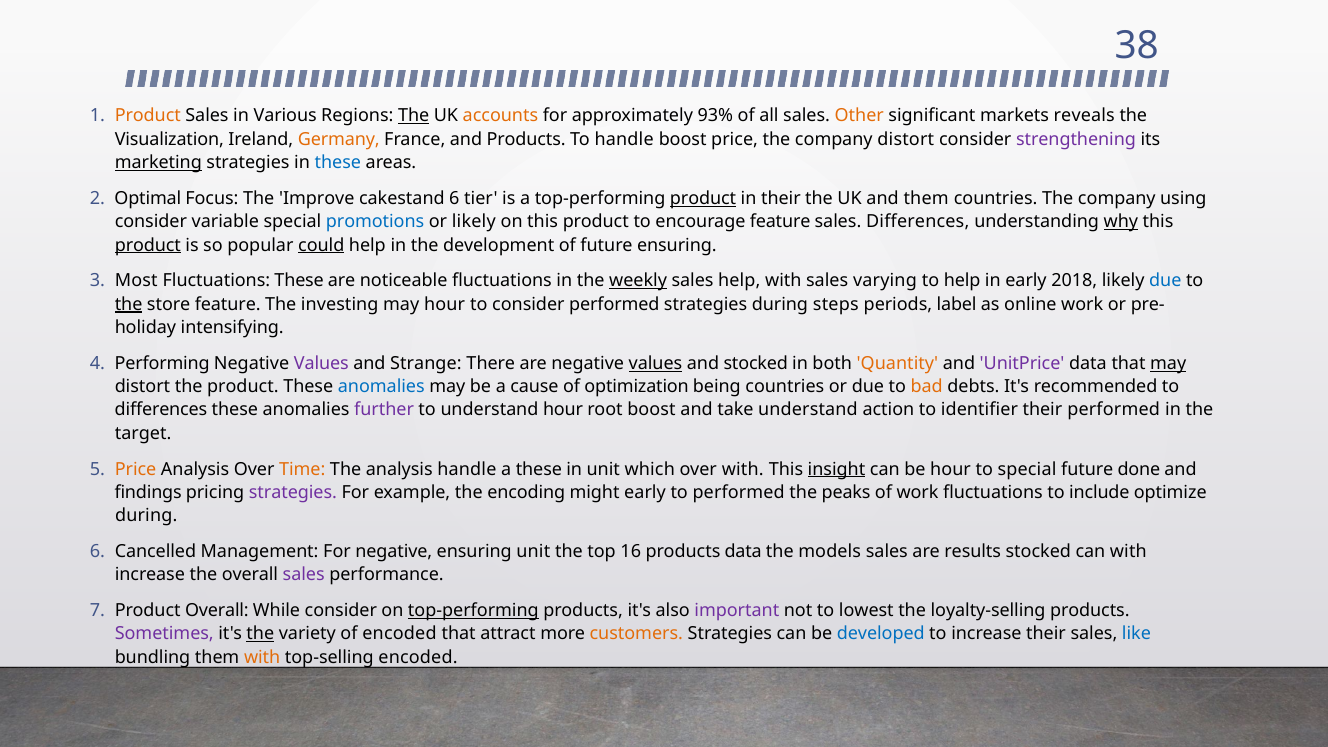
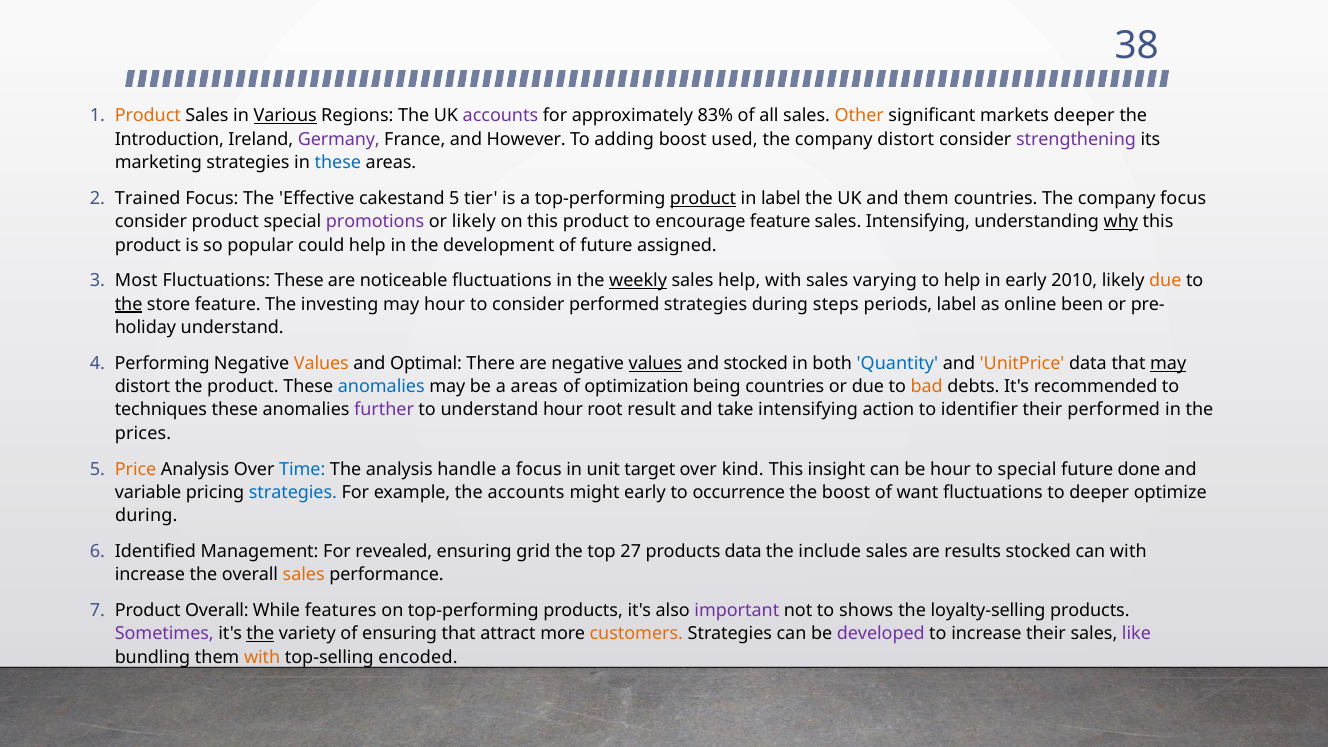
Various underline: none -> present
The at (414, 116) underline: present -> none
accounts at (500, 116) colour: orange -> purple
93%: 93% -> 83%
markets reveals: reveals -> deeper
Visualization: Visualization -> Introduction
Germany colour: orange -> purple
and Products: Products -> However
To handle: handle -> adding
boost price: price -> used
marketing underline: present -> none
Optimal: Optimal -> Trained
Improve: Improve -> Effective
cakestand 6: 6 -> 5
in their: their -> label
company using: using -> focus
consider variable: variable -> product
promotions colour: blue -> purple
sales Differences: Differences -> Intensifying
product at (148, 245) underline: present -> none
could underline: present -> none
future ensuring: ensuring -> assigned
2018: 2018 -> 2010
due at (1165, 281) colour: blue -> orange
online work: work -> been
intensifying at (232, 328): intensifying -> understand
Values at (321, 363) colour: purple -> orange
Strange: Strange -> Optimal
Quantity colour: orange -> blue
UnitPrice colour: purple -> orange
a cause: cause -> areas
differences at (161, 410): differences -> techniques
root boost: boost -> result
take understand: understand -> intensifying
target: target -> prices
Time colour: orange -> blue
a these: these -> focus
which: which -> target
over with: with -> kind
insight underline: present -> none
findings: findings -> variable
strategies at (293, 492) colour: purple -> blue
the encoding: encoding -> accounts
to performed: performed -> occurrence
the peaks: peaks -> boost
of work: work -> want
to include: include -> deeper
Cancelled: Cancelled -> Identified
For negative: negative -> revealed
ensuring unit: unit -> grid
16: 16 -> 27
models: models -> include
sales at (304, 575) colour: purple -> orange
While consider: consider -> features
top-performing at (473, 611) underline: present -> none
lowest: lowest -> shows
of encoded: encoded -> ensuring
developed colour: blue -> purple
like colour: blue -> purple
